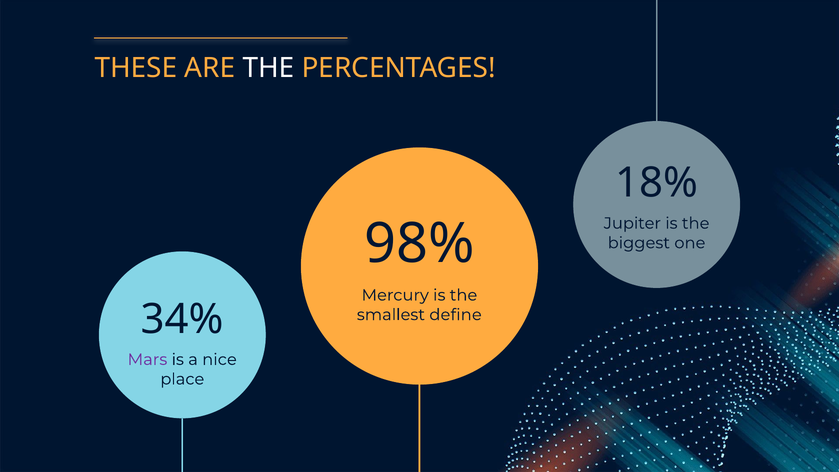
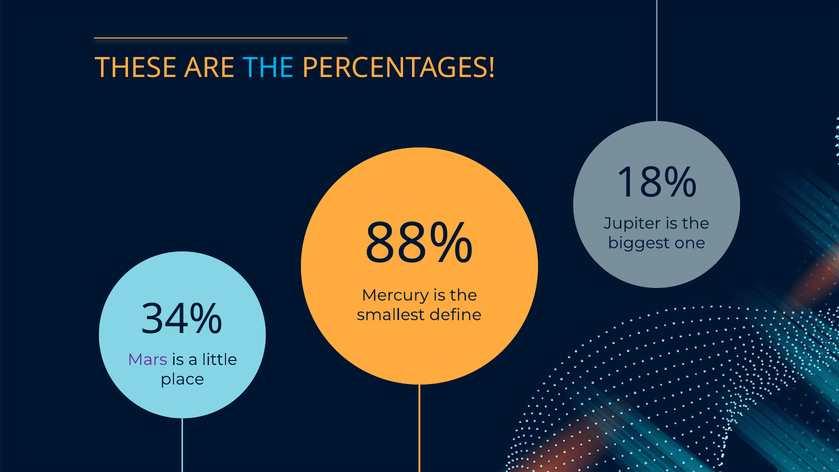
THE at (268, 68) colour: white -> light blue
98%: 98% -> 88%
nice: nice -> little
